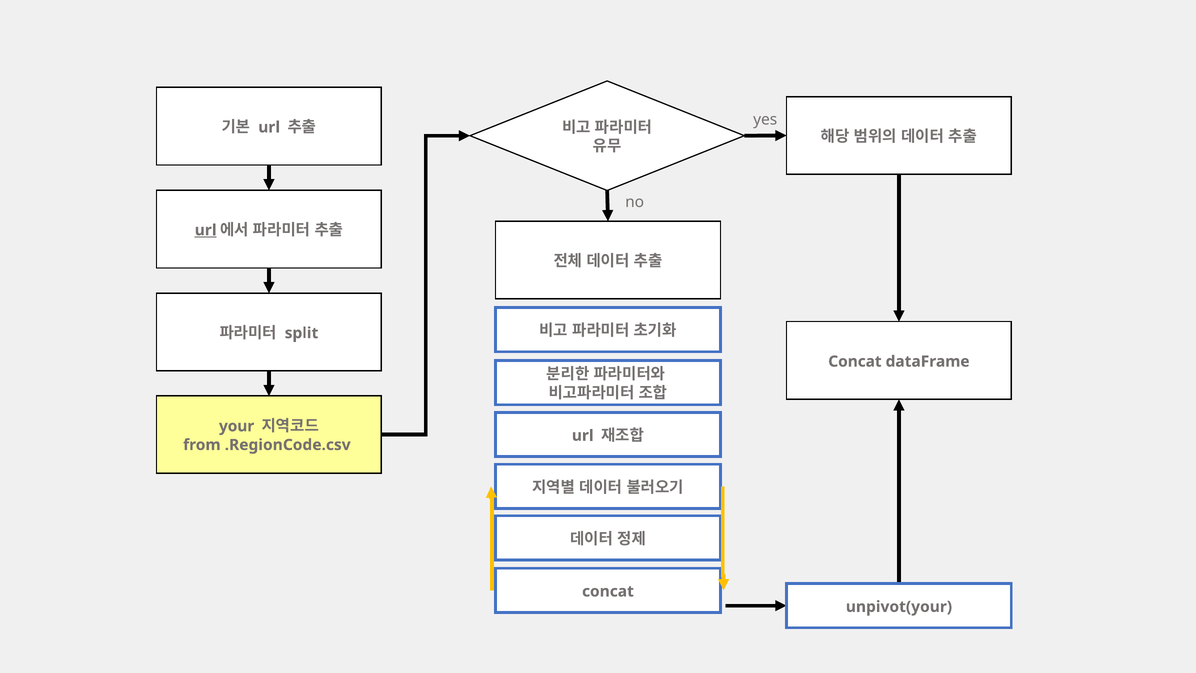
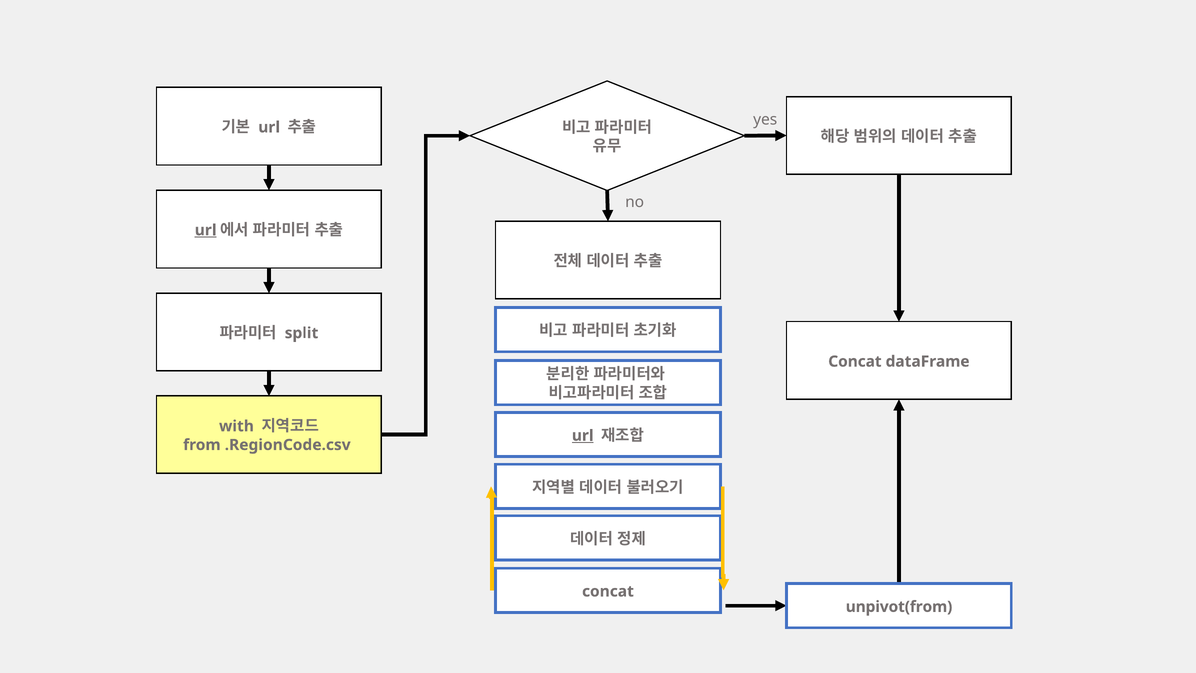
your: your -> with
url at (583, 435) underline: none -> present
unpivot(your: unpivot(your -> unpivot(from
